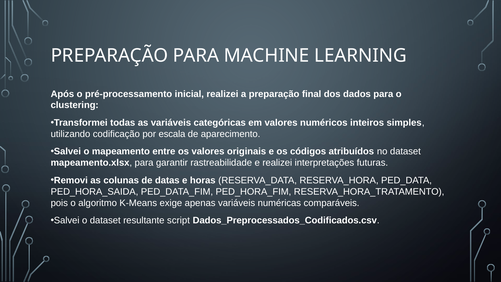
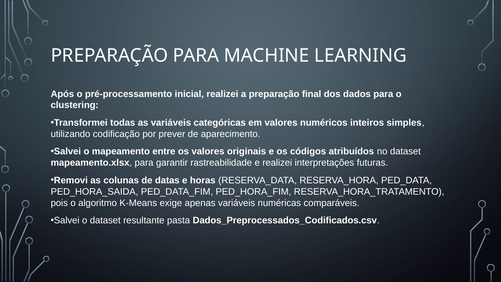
escala: escala -> prever
script: script -> pasta
